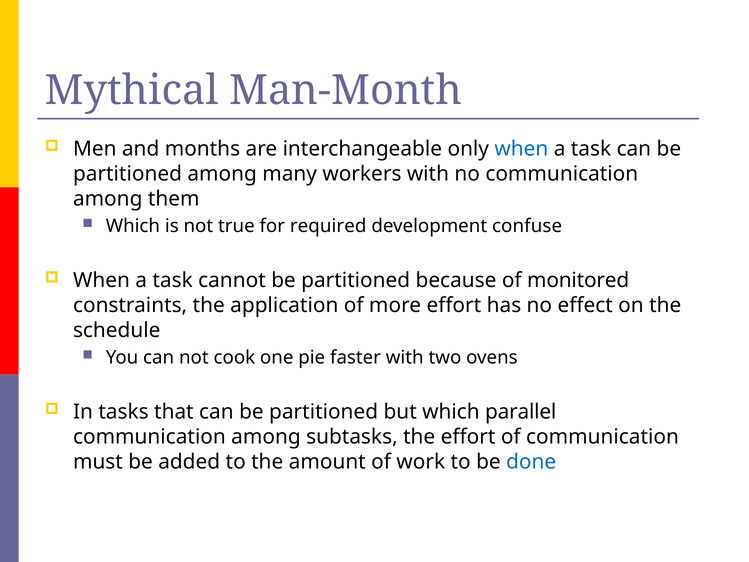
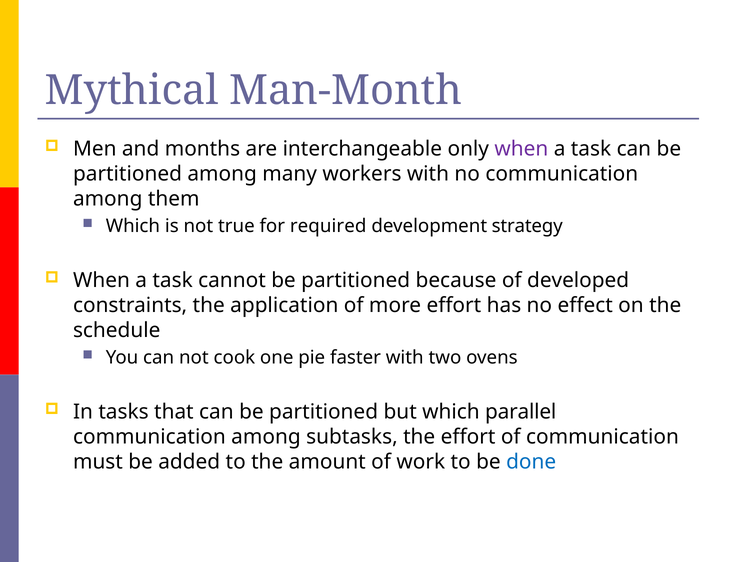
when at (521, 149) colour: blue -> purple
confuse: confuse -> strategy
monitored: monitored -> developed
